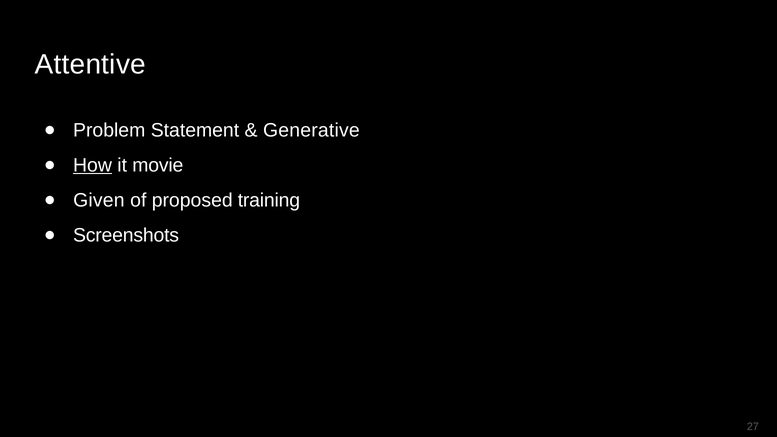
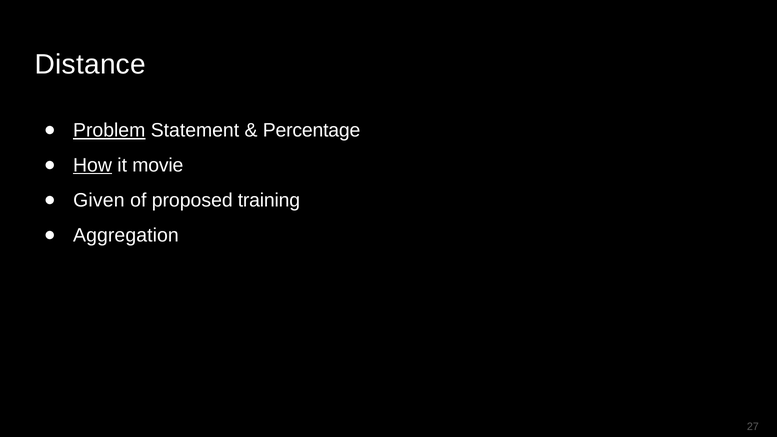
Attentive: Attentive -> Distance
Problem underline: none -> present
Generative: Generative -> Percentage
Screenshots: Screenshots -> Aggregation
